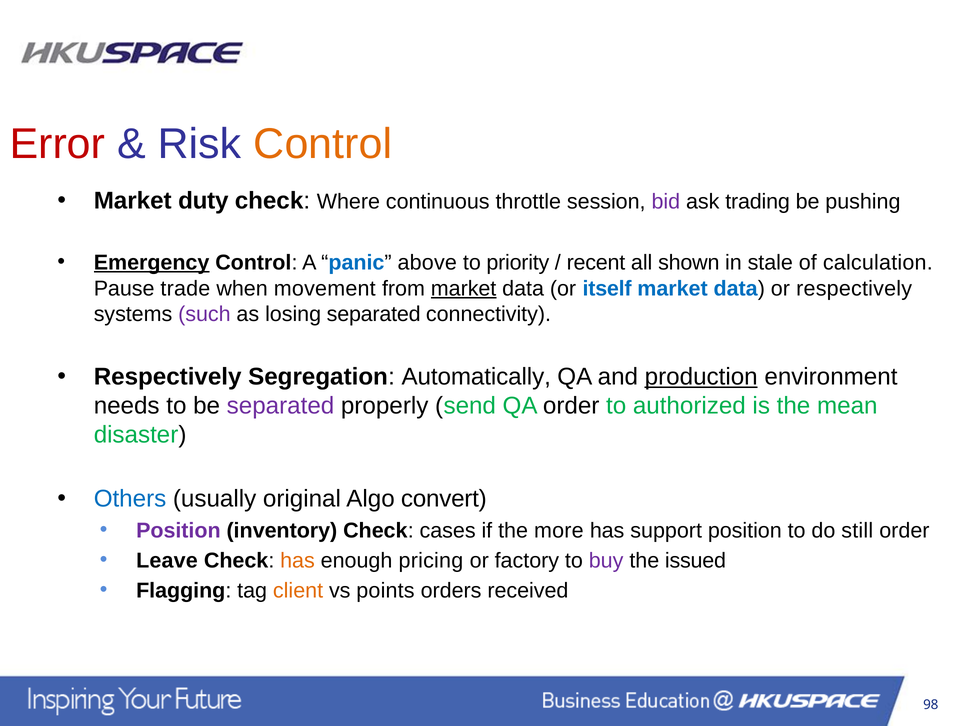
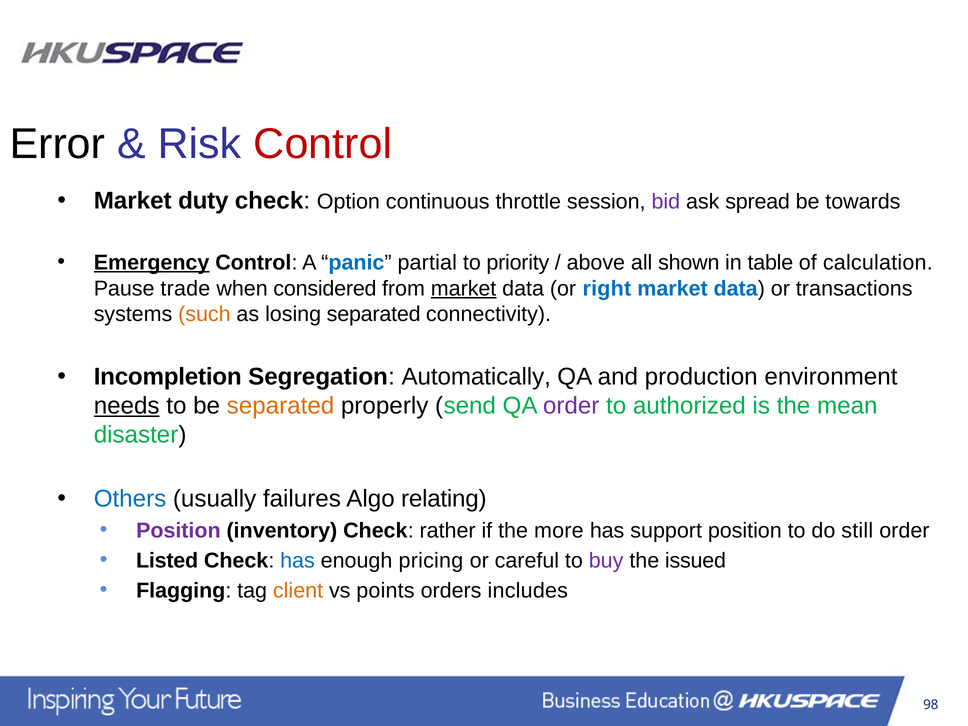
Error colour: red -> black
Control at (323, 144) colour: orange -> red
Where: Where -> Option
trading: trading -> spread
pushing: pushing -> towards
above: above -> partial
recent: recent -> above
stale: stale -> table
movement: movement -> considered
itself: itself -> right
or respectively: respectively -> transactions
such colour: purple -> orange
Respectively at (168, 377): Respectively -> Incompletion
production underline: present -> none
needs underline: none -> present
separated at (281, 406) colour: purple -> orange
order at (571, 406) colour: black -> purple
original: original -> failures
convert: convert -> relating
cases: cases -> rather
Leave: Leave -> Listed
has at (297, 561) colour: orange -> blue
factory: factory -> careful
received: received -> includes
